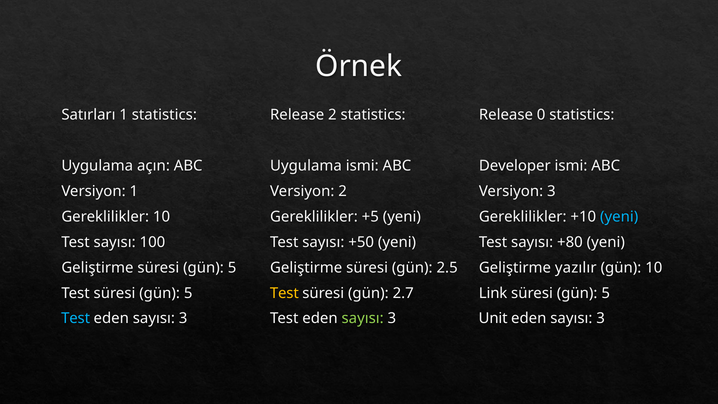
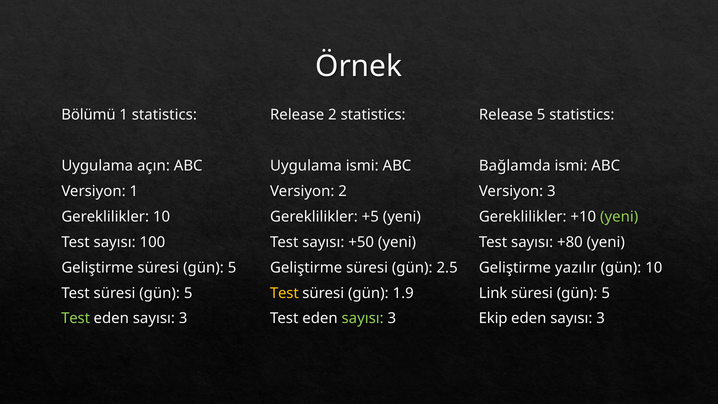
Satırları: Satırları -> Bölümü
Release 0: 0 -> 5
Developer: Developer -> Bağlamda
yeni at (619, 217) colour: light blue -> light green
2.7: 2.7 -> 1.9
Test at (76, 318) colour: light blue -> light green
Unit: Unit -> Ekip
